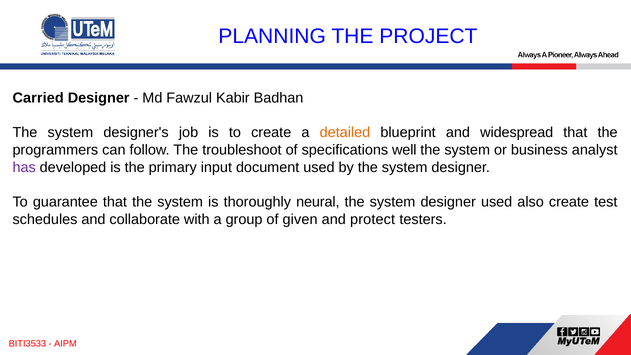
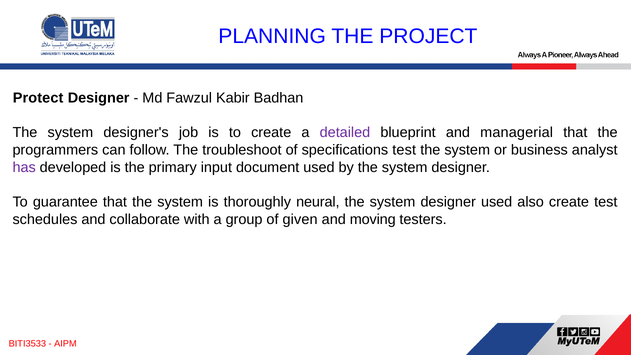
Carried: Carried -> Protect
detailed colour: orange -> purple
widespread: widespread -> managerial
specifications well: well -> test
protect: protect -> moving
